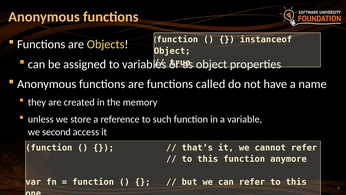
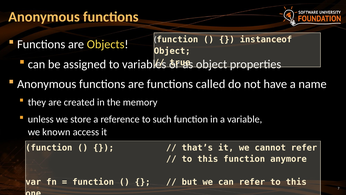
second: second -> known
